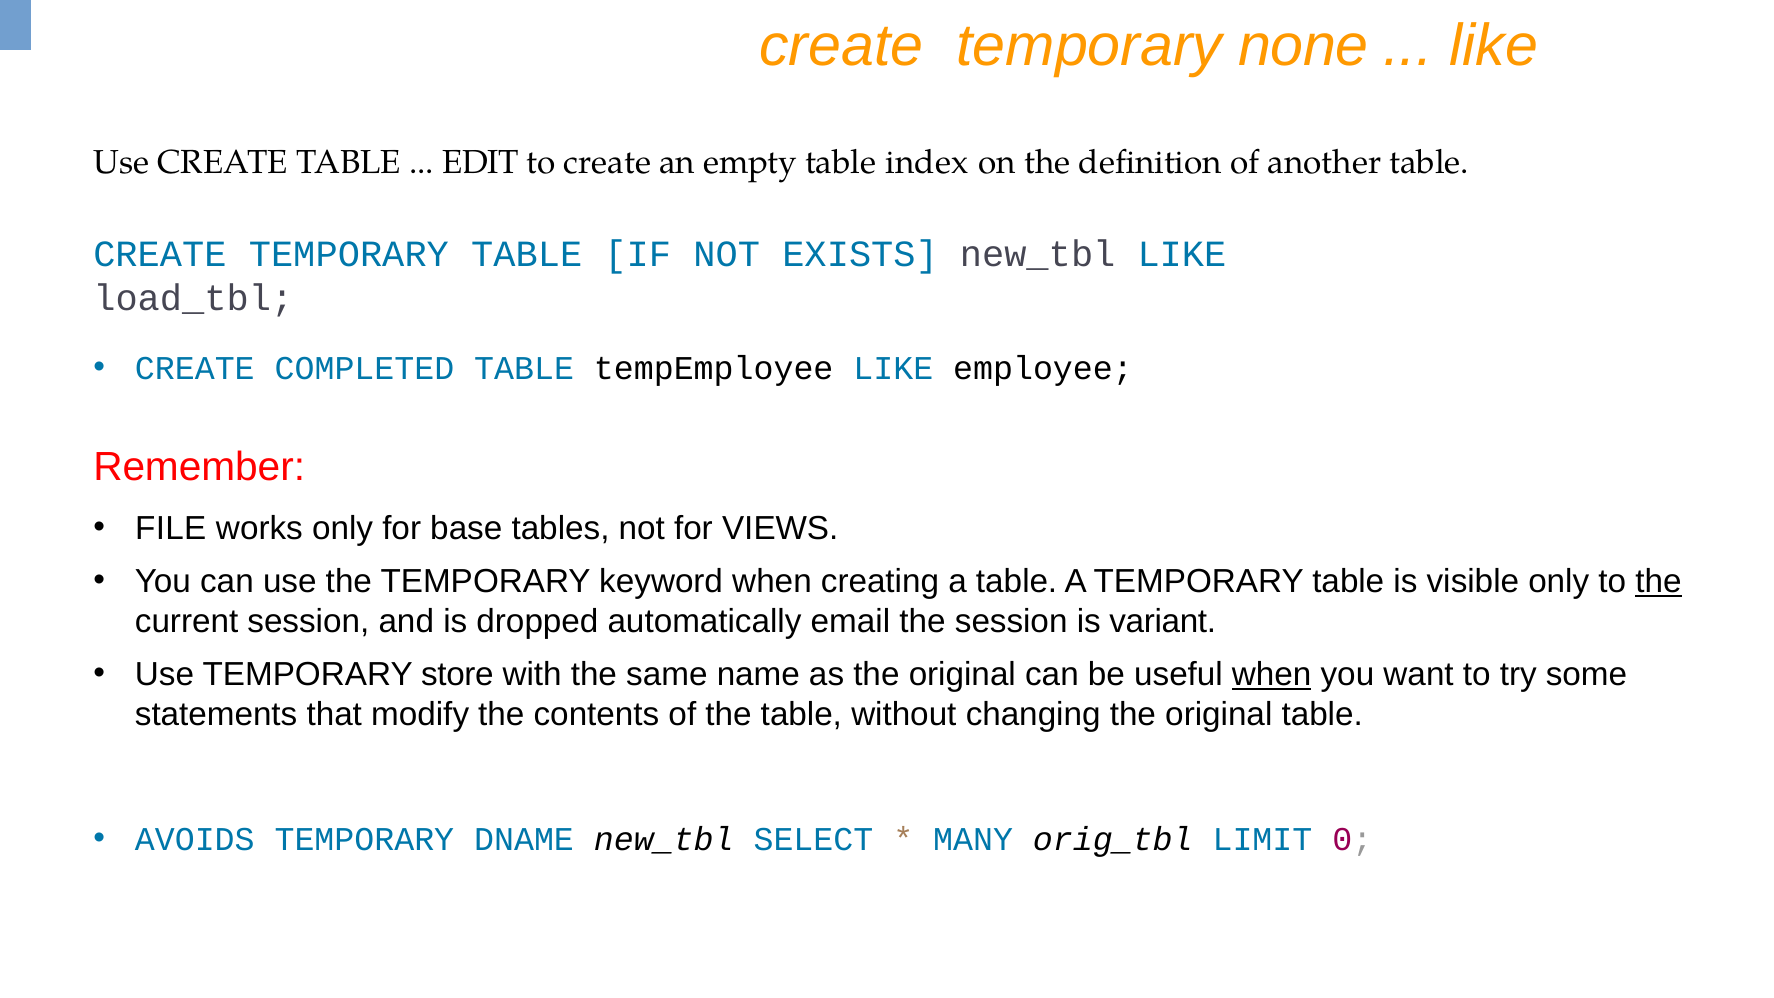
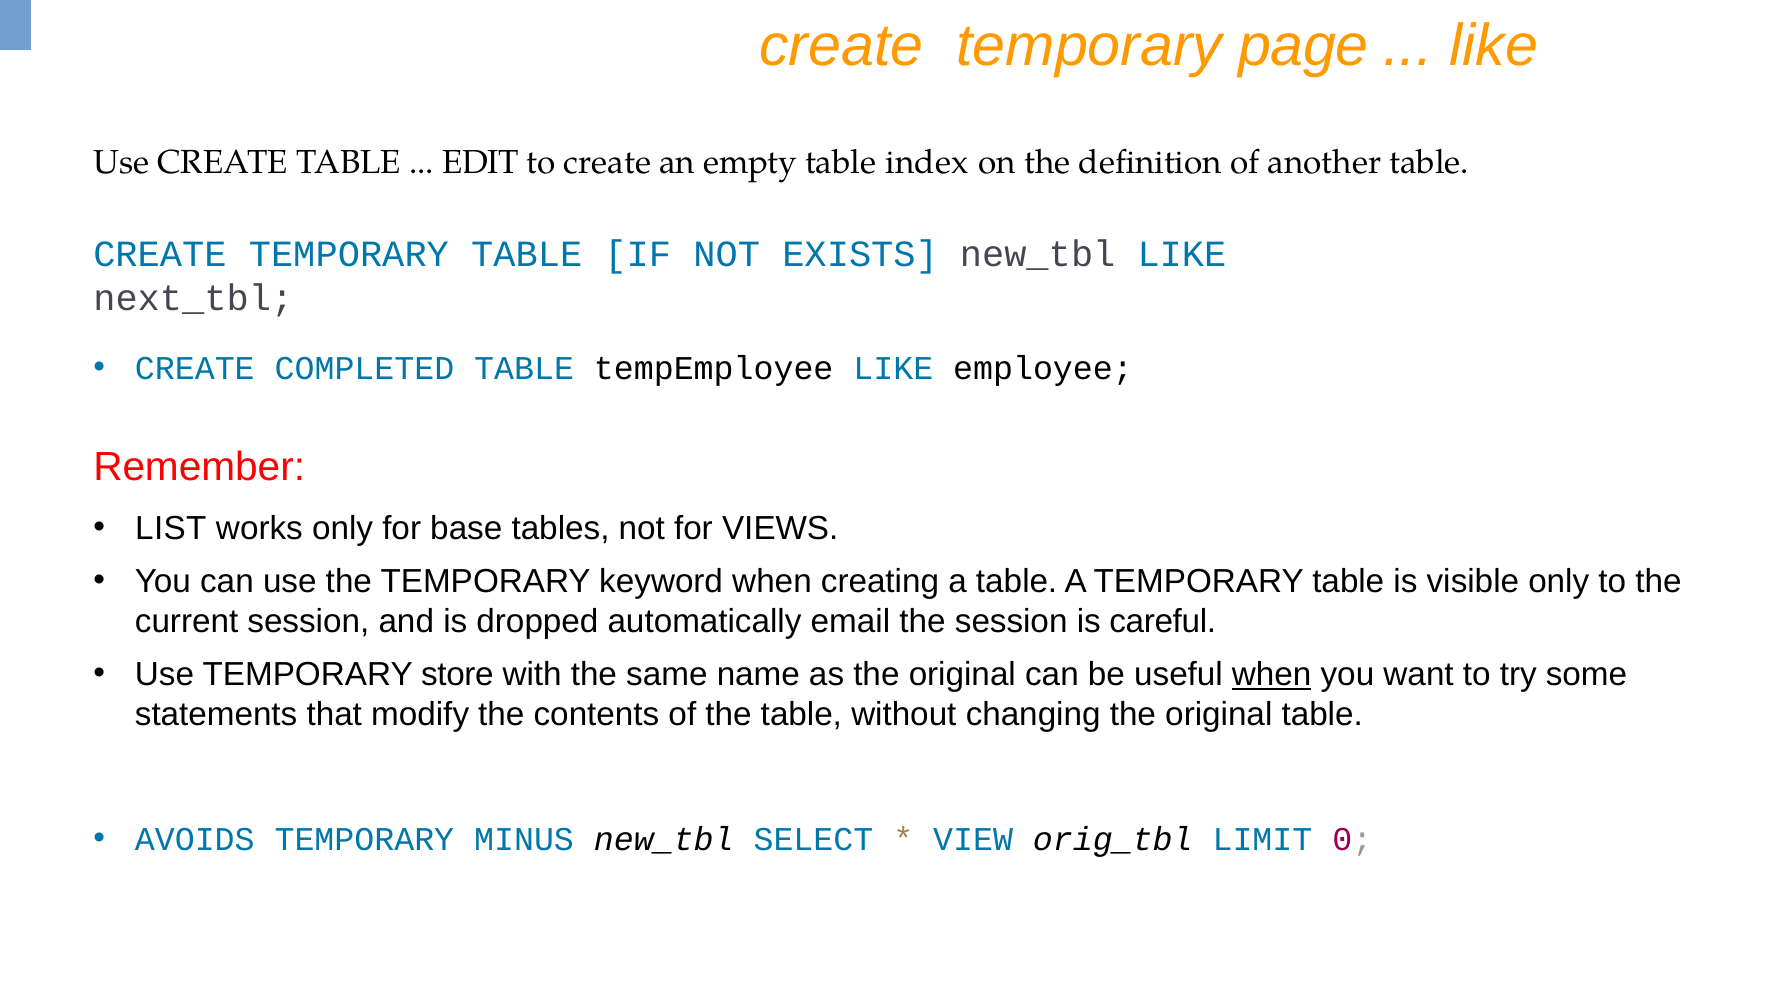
none: none -> page
load_tbl: load_tbl -> next_tbl
FILE: FILE -> LIST
the at (1659, 581) underline: present -> none
variant: variant -> careful
DNAME: DNAME -> MINUS
MANY: MANY -> VIEW
